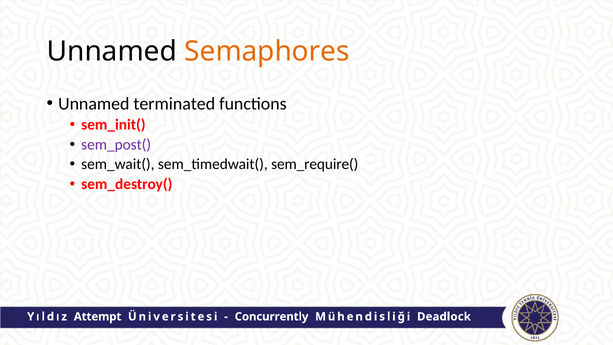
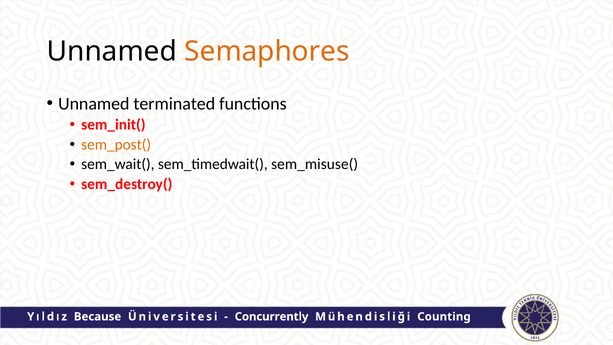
sem_post( colour: purple -> orange
sem_require(: sem_require( -> sem_misuse(
Attempt: Attempt -> Because
Deadlock: Deadlock -> Counting
